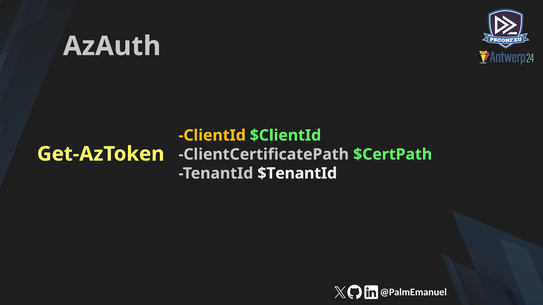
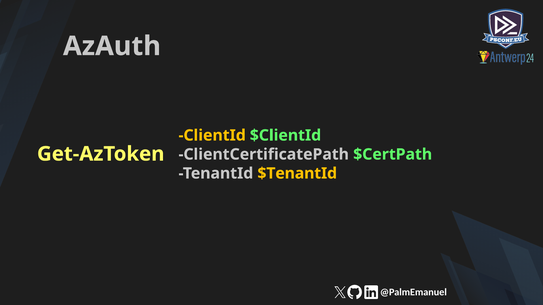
$TenantId at (297, 174) colour: white -> yellow
